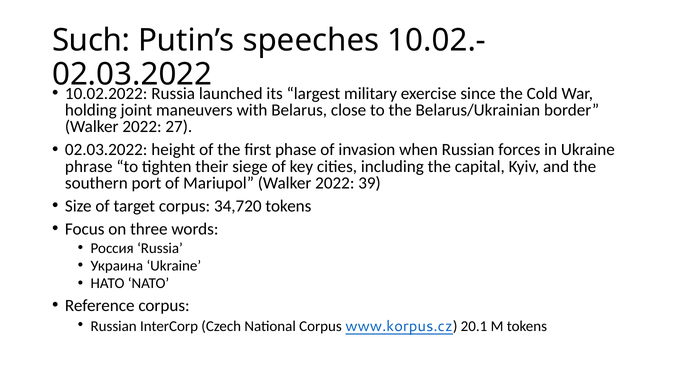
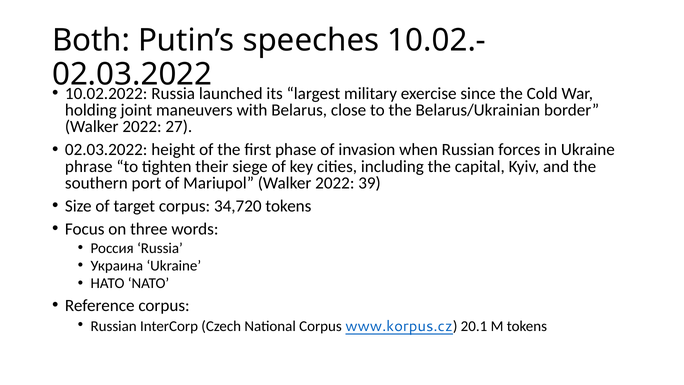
Such: Such -> Both
